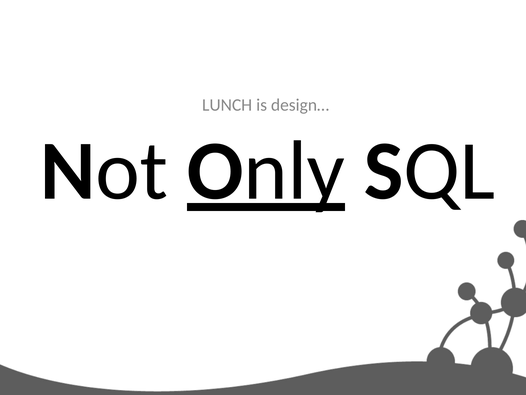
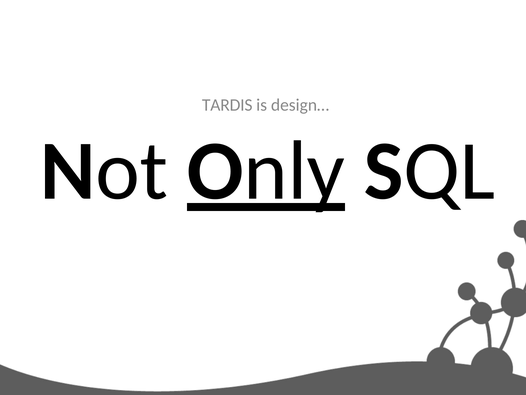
LUNCH: LUNCH -> TARDIS
